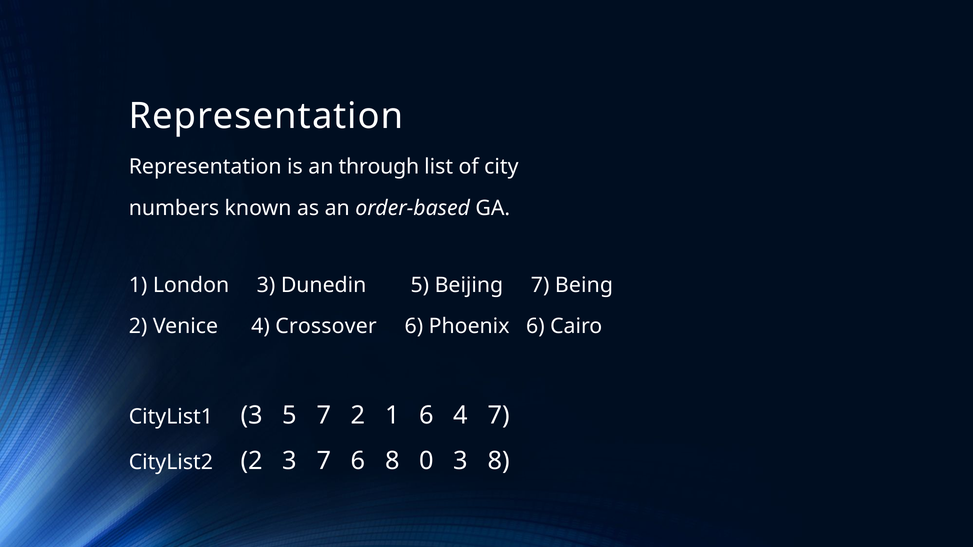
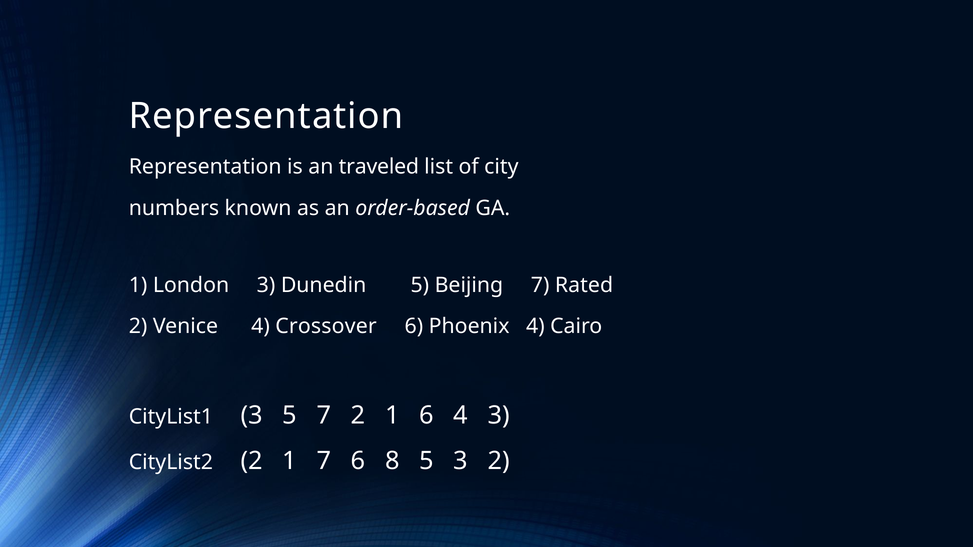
through: through -> traveled
Being: Being -> Rated
Phoenix 6: 6 -> 4
4 7: 7 -> 3
CityList2 2 3: 3 -> 1
8 0: 0 -> 5
3 8: 8 -> 2
